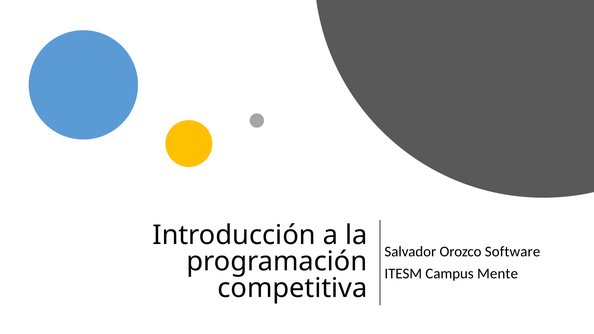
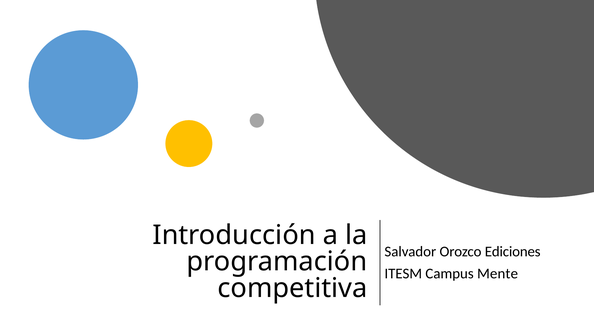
Software: Software -> Ediciones
